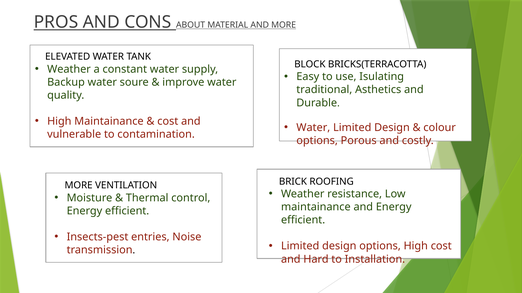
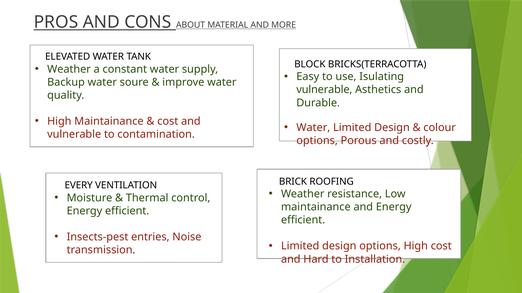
traditional at (324, 90): traditional -> vulnerable
MORE at (79, 186): MORE -> EVERY
